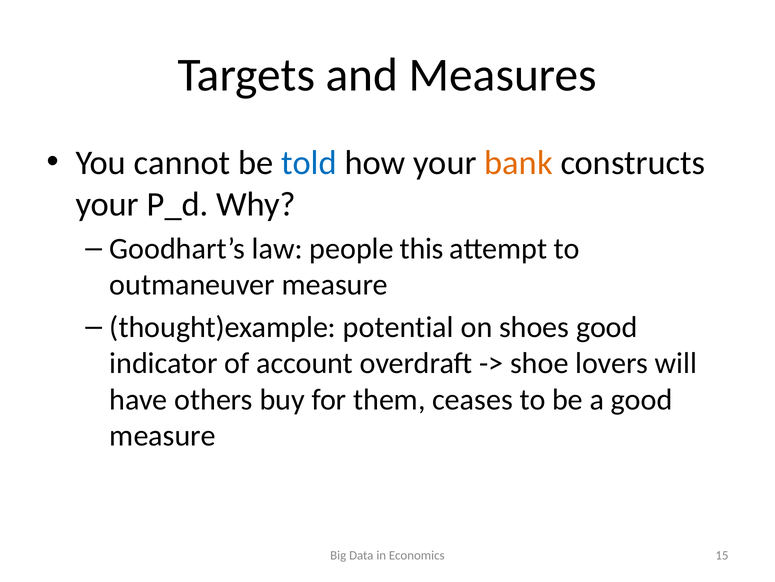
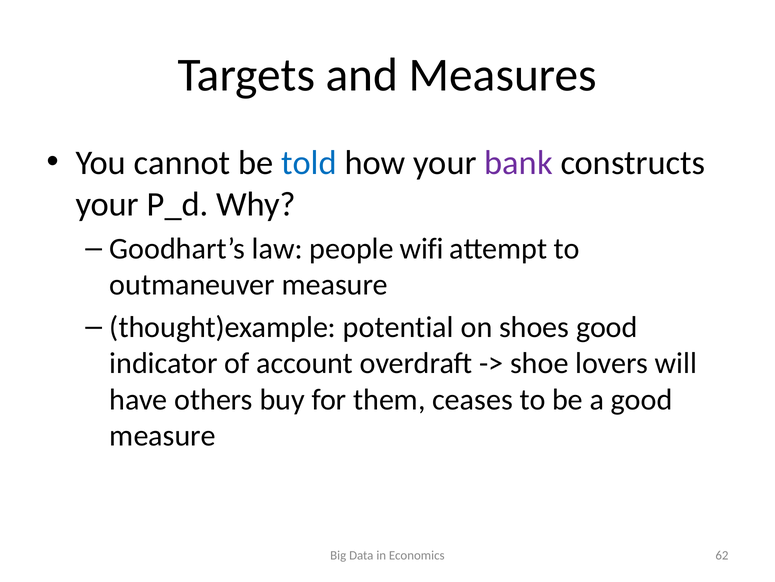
bank colour: orange -> purple
this: this -> wifi
15: 15 -> 62
